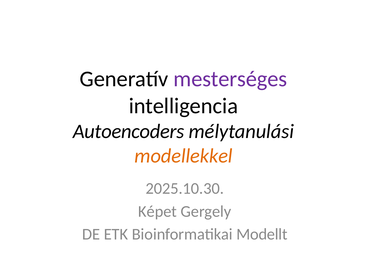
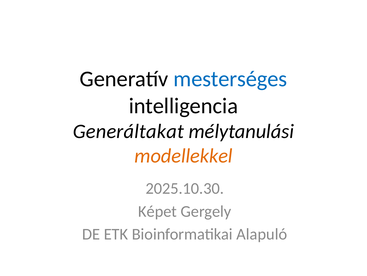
mesterséges colour: purple -> blue
Autoencoders: Autoencoders -> Generáltakat
Modellt: Modellt -> Alapuló
